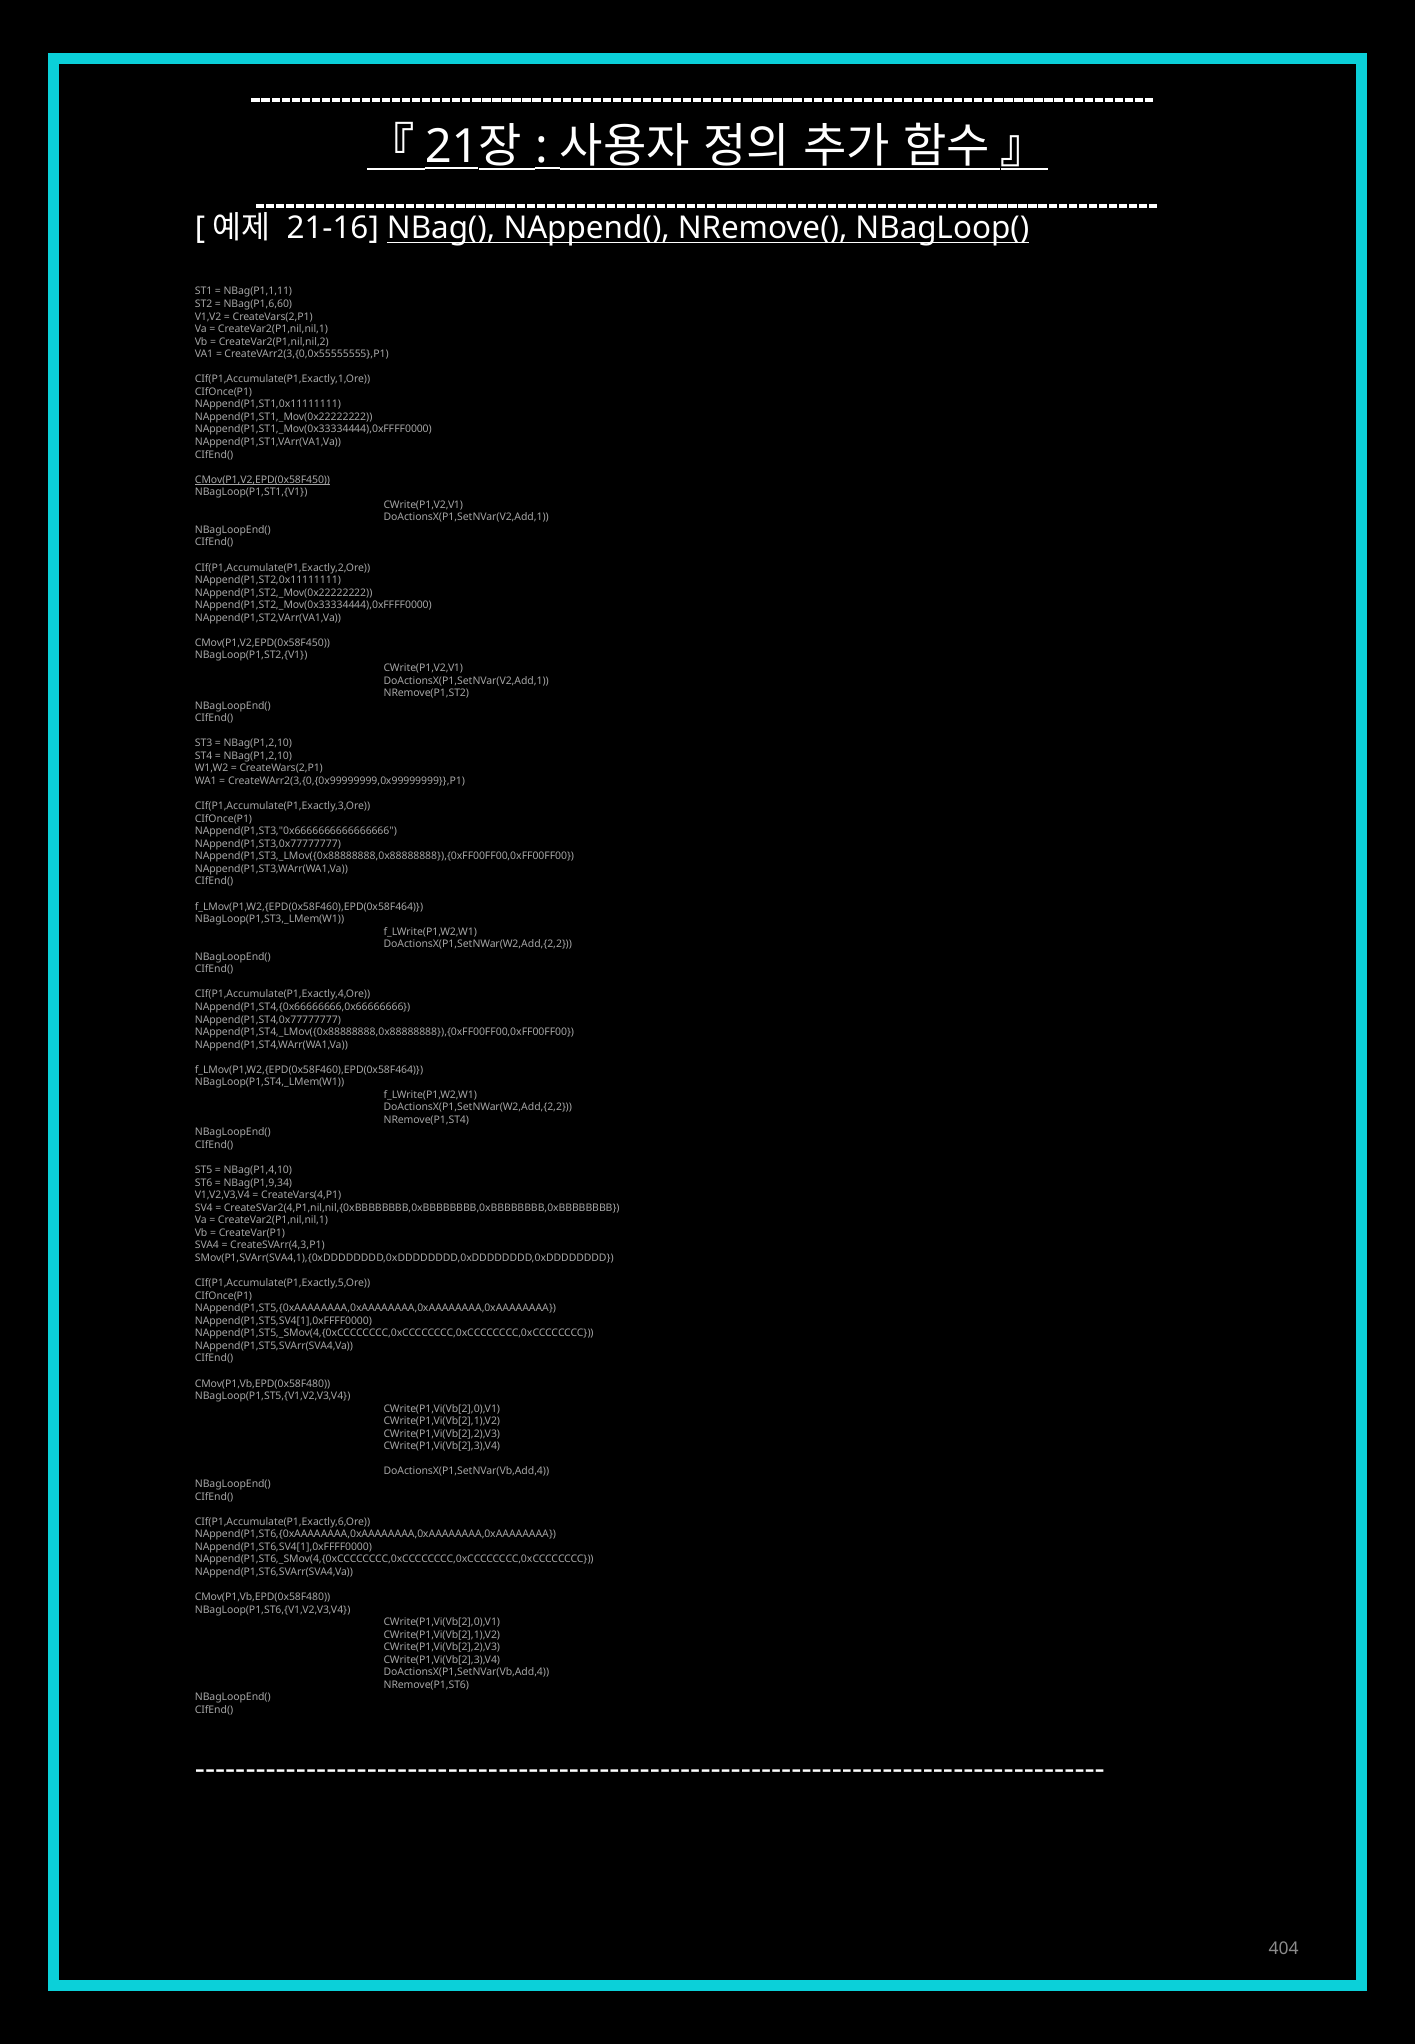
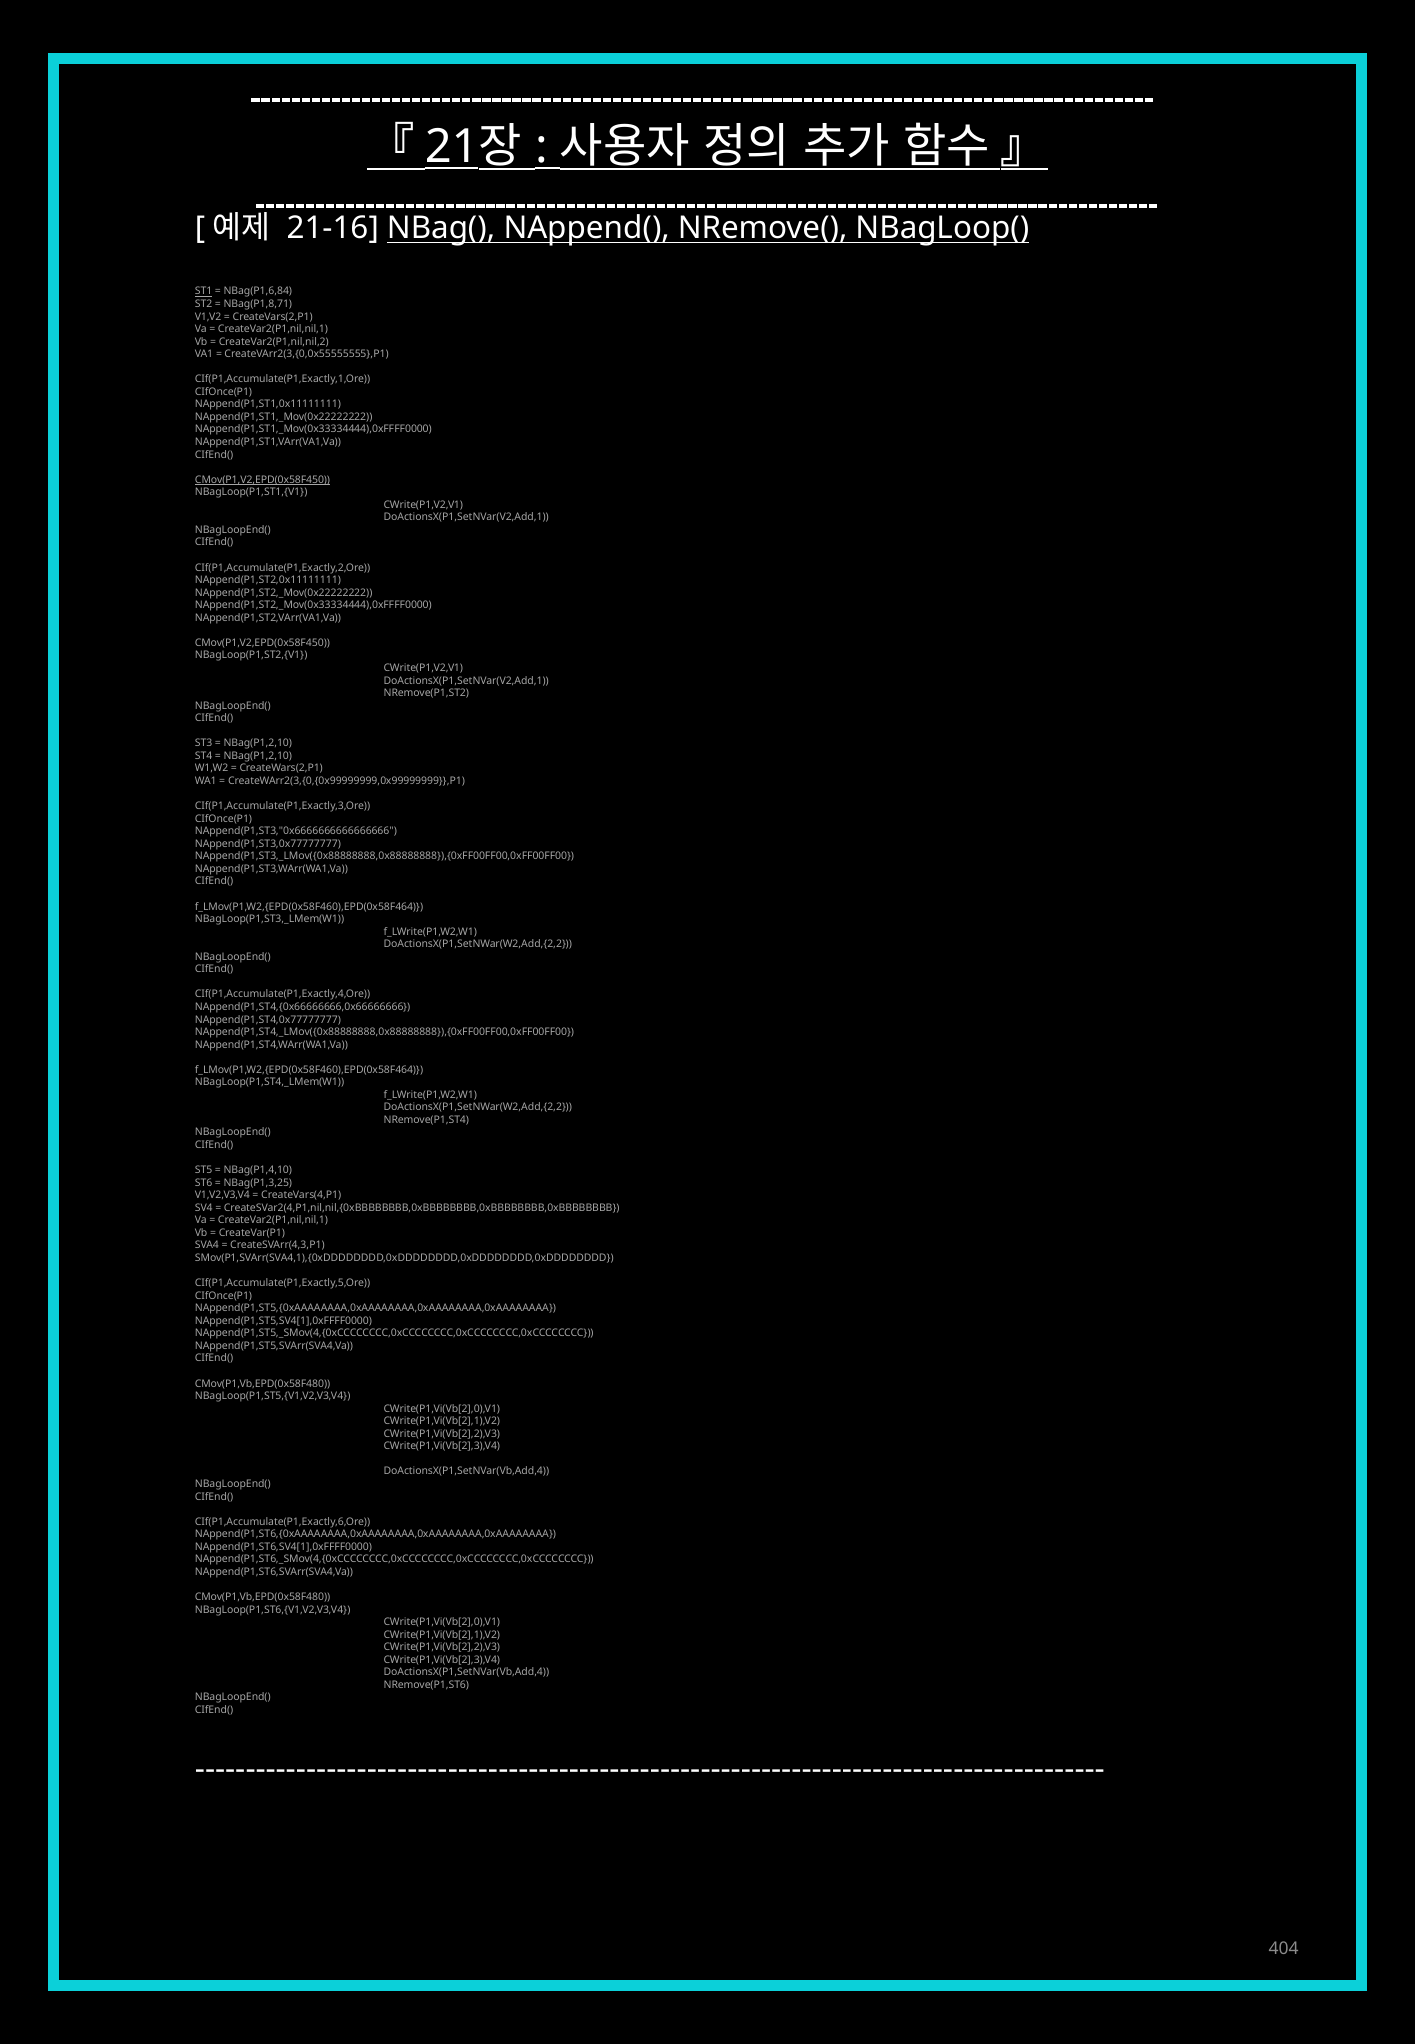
ST1 underline: none -> present
NBag(P1,1,11: NBag(P1,1,11 -> NBag(P1,6,84
NBag(P1,6,60: NBag(P1,6,60 -> NBag(P1,8,71
NBag(P1,9,34: NBag(P1,9,34 -> NBag(P1,3,25
